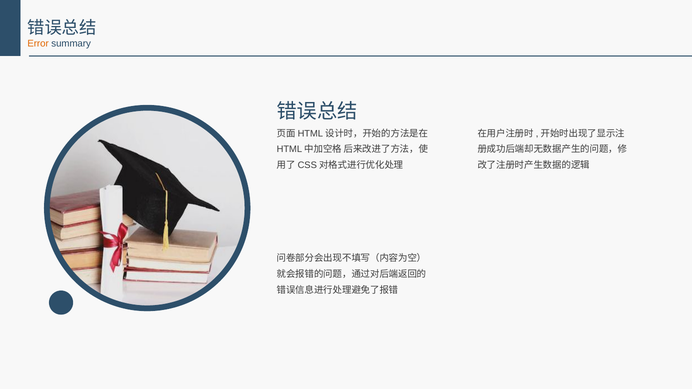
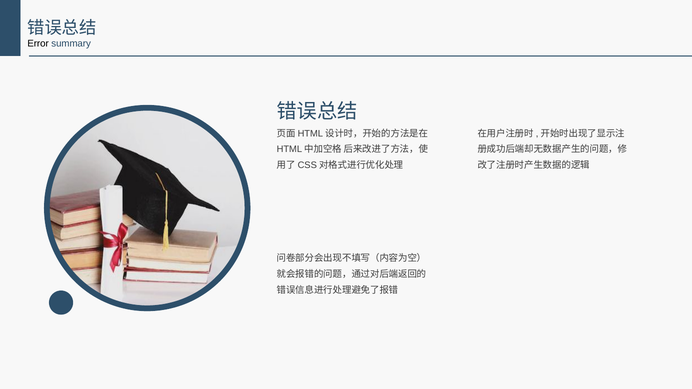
Error colour: orange -> black
